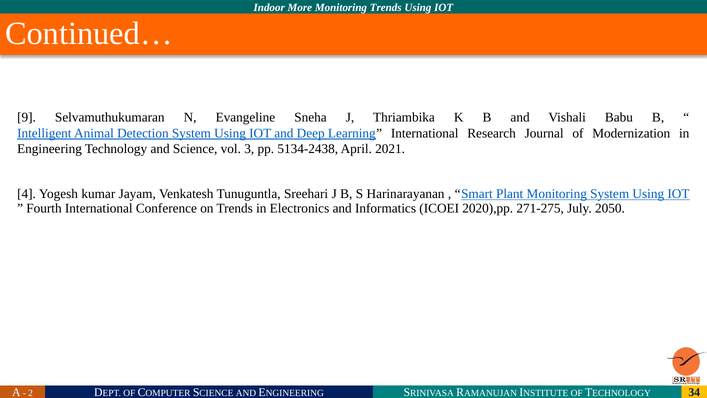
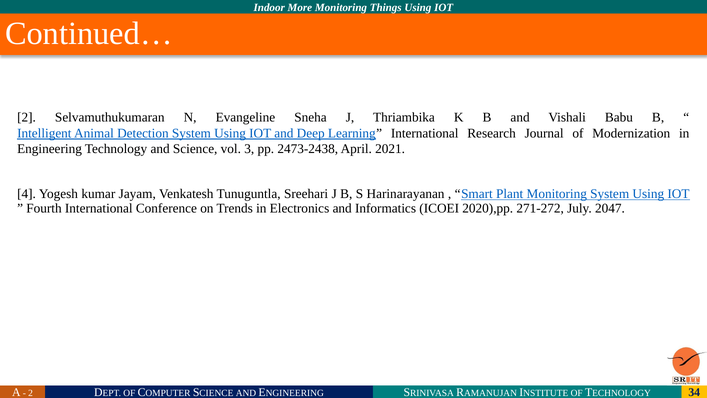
Monitoring Trends: Trends -> Things
9 at (27, 117): 9 -> 2
5134-2438: 5134-2438 -> 2473-2438
271-275: 271-275 -> 271-272
2050: 2050 -> 2047
